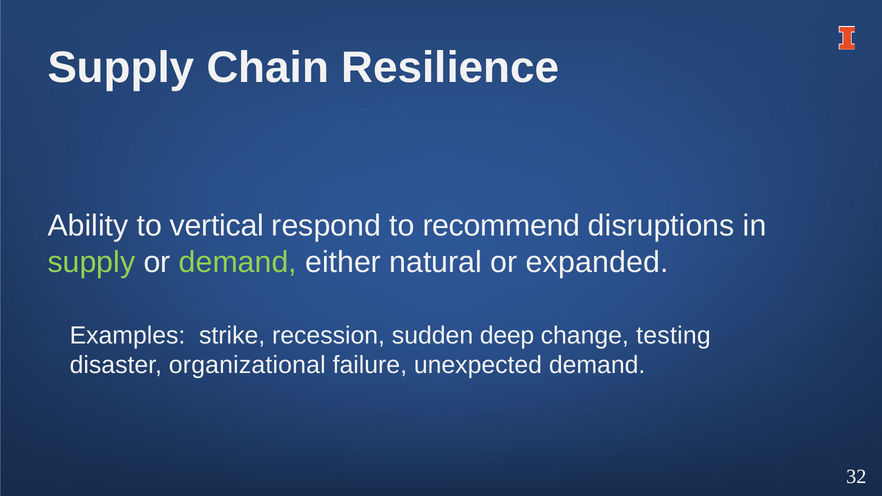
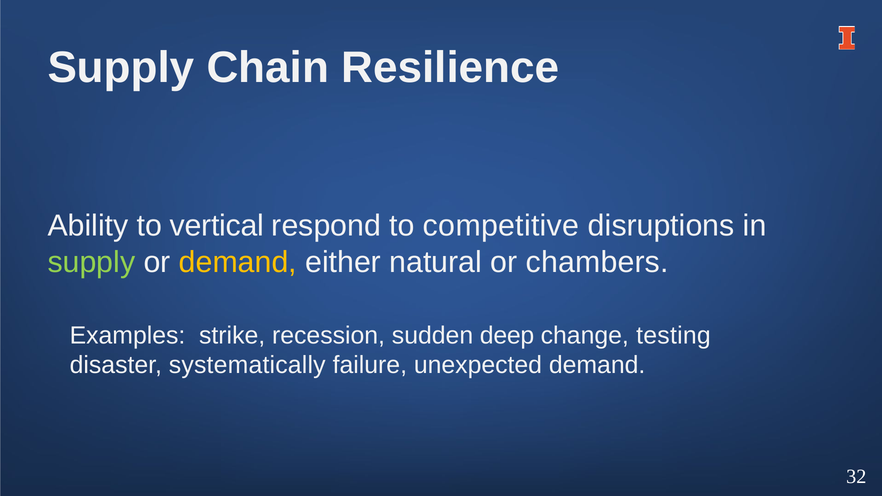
recommend: recommend -> competitive
demand at (238, 262) colour: light green -> yellow
expanded: expanded -> chambers
organizational: organizational -> systematically
